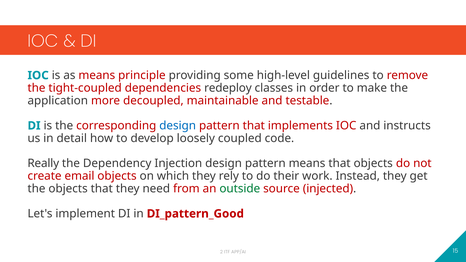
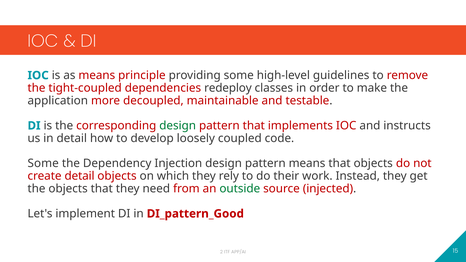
design at (178, 126) colour: blue -> green
Really at (43, 163): Really -> Some
create email: email -> detail
